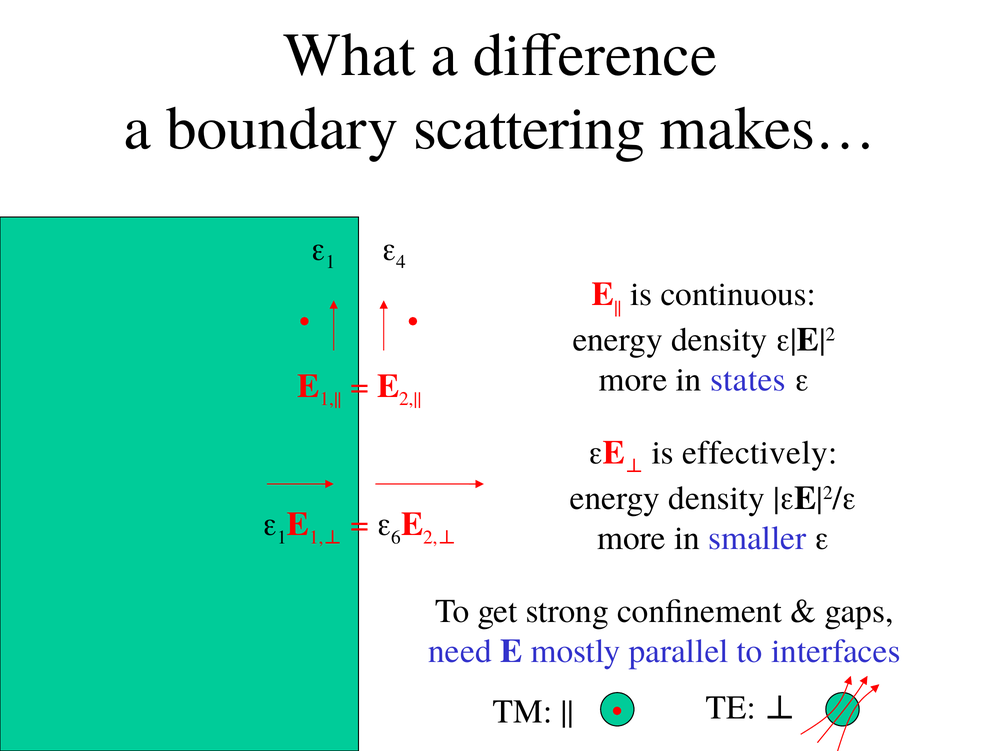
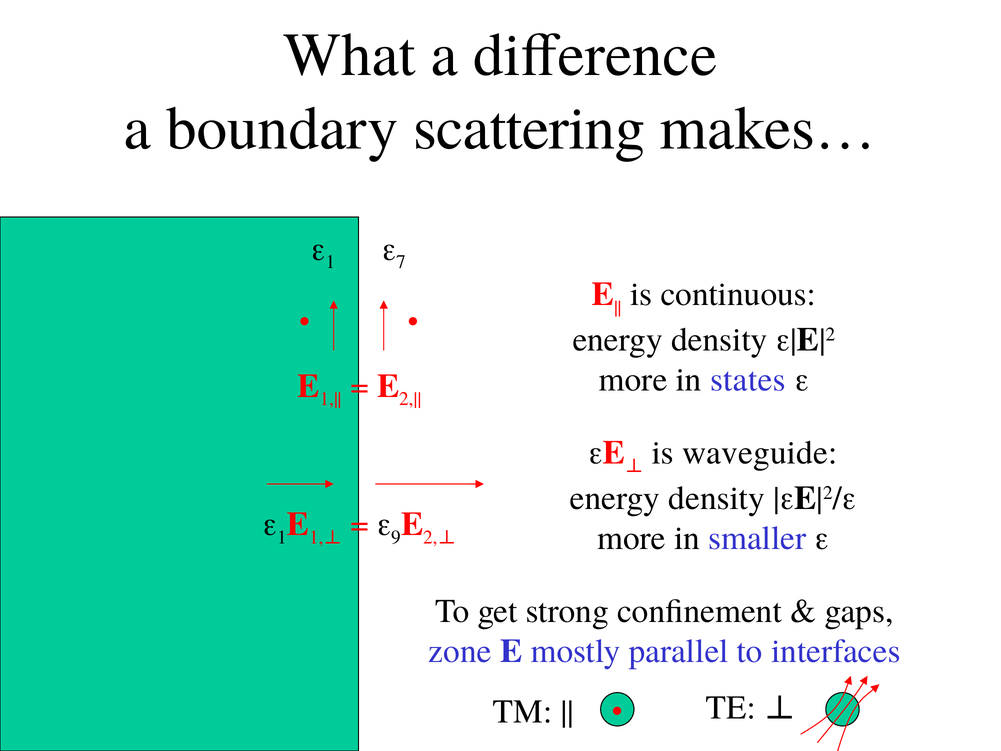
4: 4 -> 7
effectively: effectively -> waveguide
6: 6 -> 9
need: need -> zone
